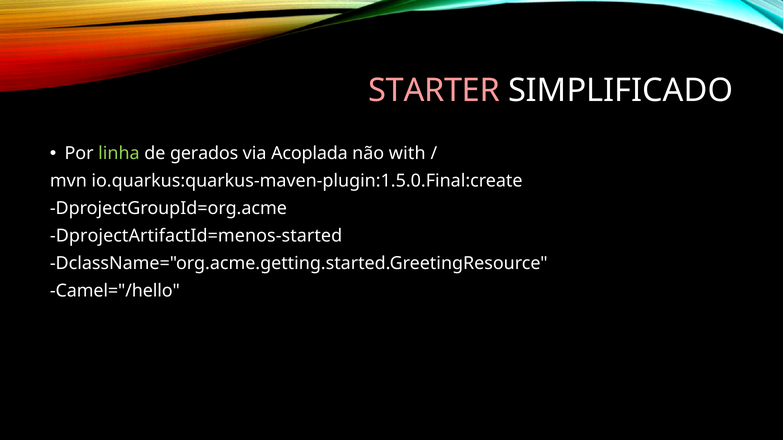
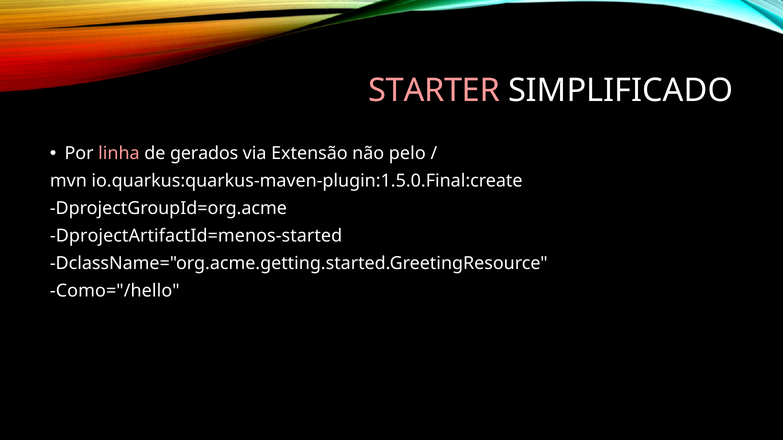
linha colour: light green -> pink
Acoplada: Acoplada -> Extensão
with: with -> pelo
Camel="/hello: Camel="/hello -> Como="/hello
